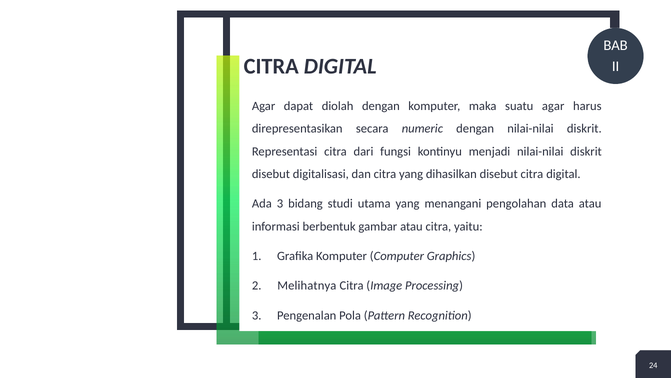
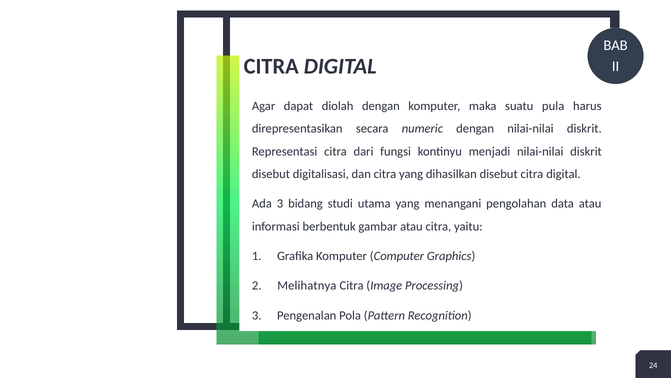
suatu agar: agar -> pula
